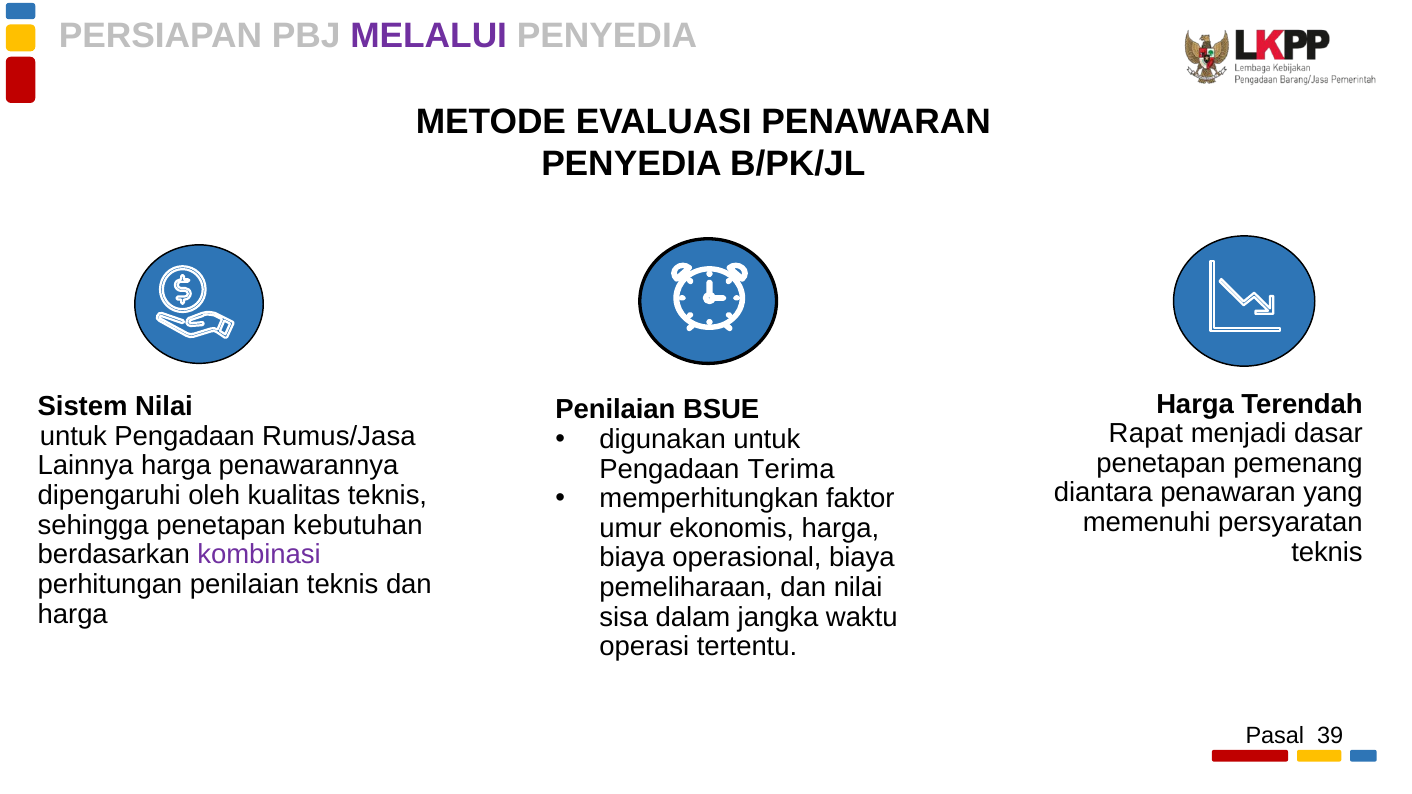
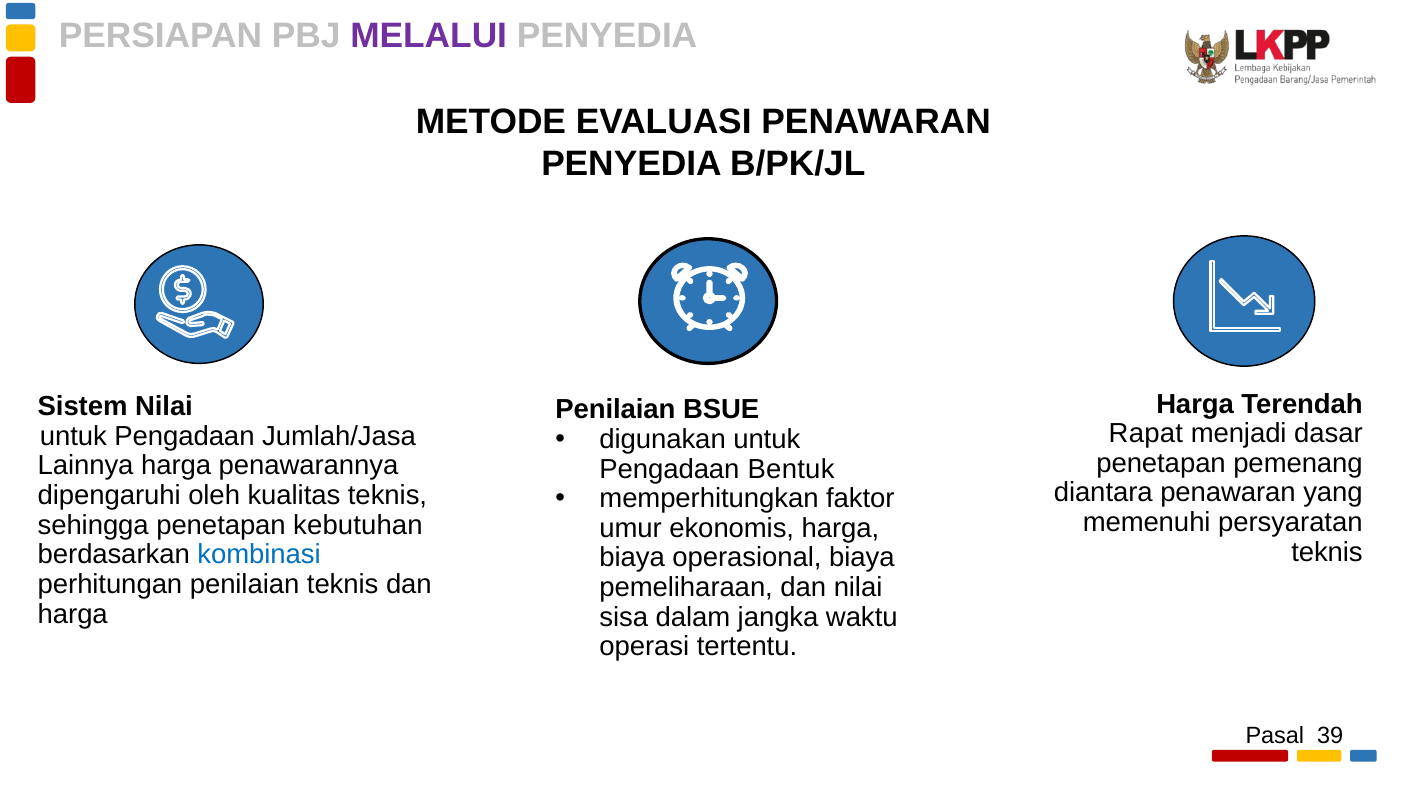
Rumus/Jasa: Rumus/Jasa -> Jumlah/Jasa
Terima: Terima -> Bentuk
kombinasi colour: purple -> blue
